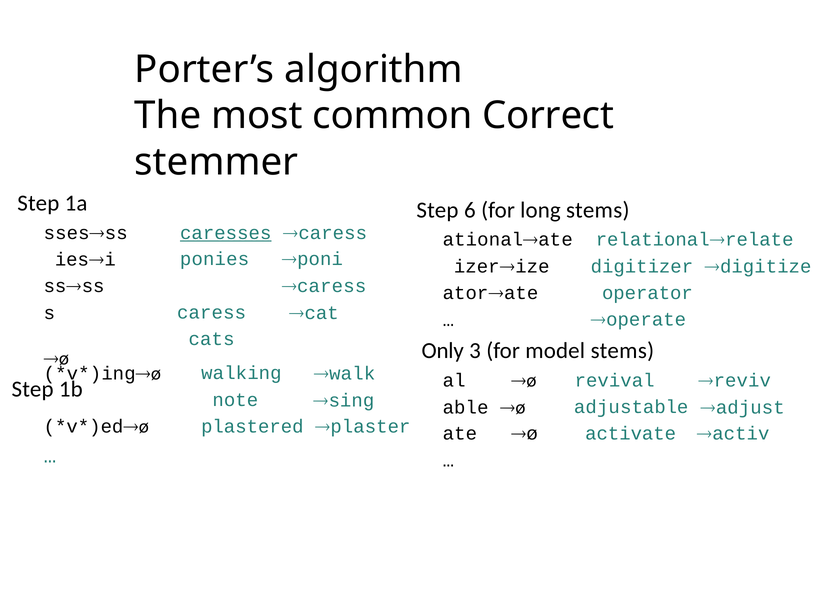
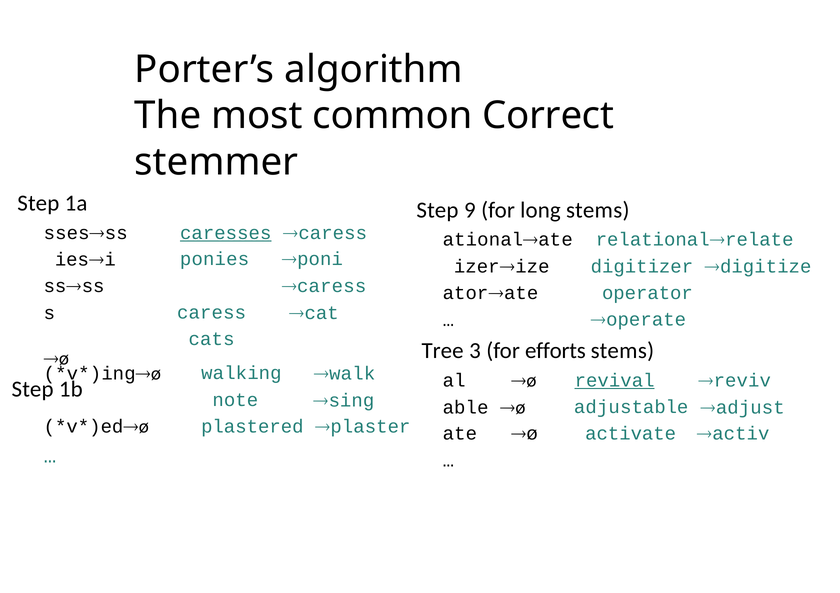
6: 6 -> 9
Only: Only -> Tree
model: model -> efforts
revival underline: none -> present
